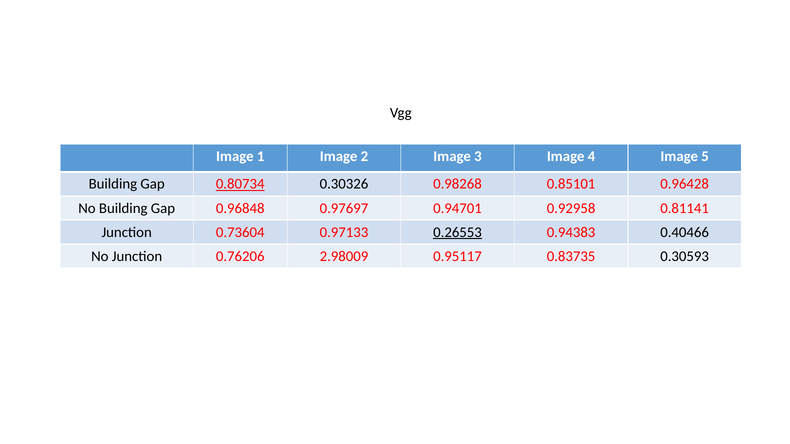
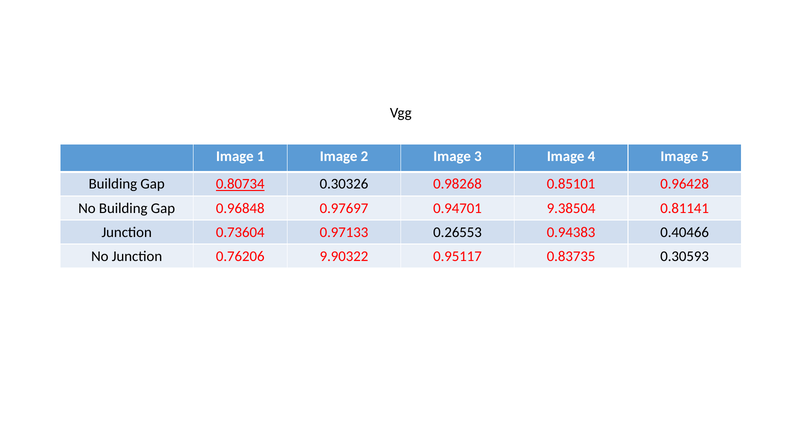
0.92958: 0.92958 -> 9.38504
0.26553 underline: present -> none
2.98009: 2.98009 -> 9.90322
